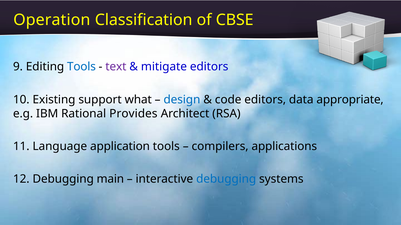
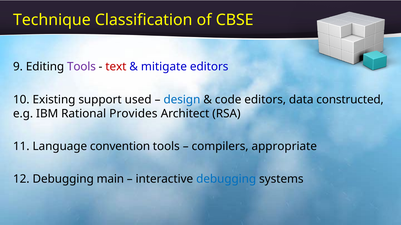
Operation: Operation -> Technique
Tools at (81, 67) colour: blue -> purple
text colour: purple -> red
what: what -> used
appropriate: appropriate -> constructed
application: application -> convention
applications: applications -> appropriate
